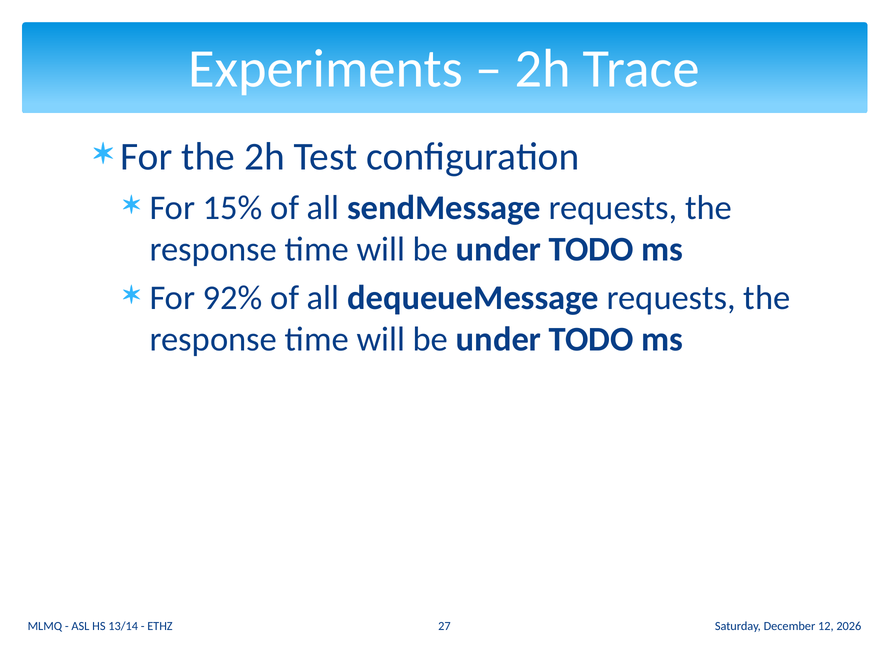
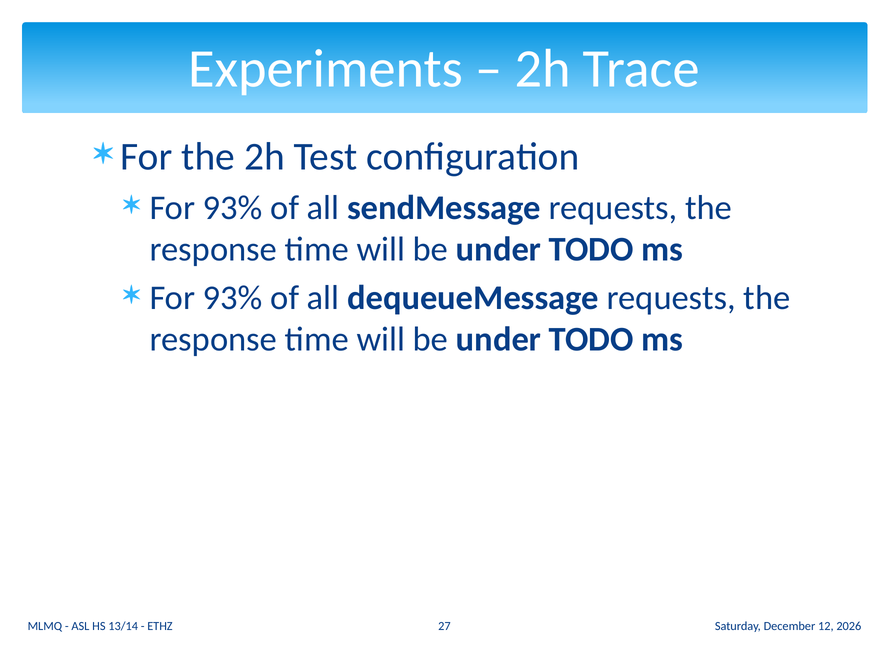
15% at (233, 208): 15% -> 93%
92% at (233, 298): 92% -> 93%
